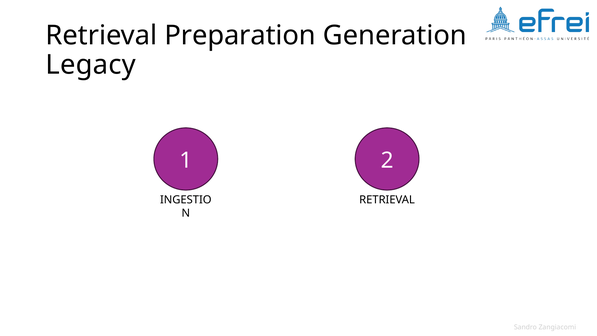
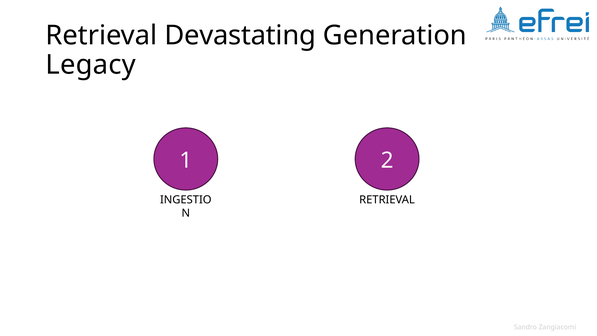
Preparation: Preparation -> Devastating
